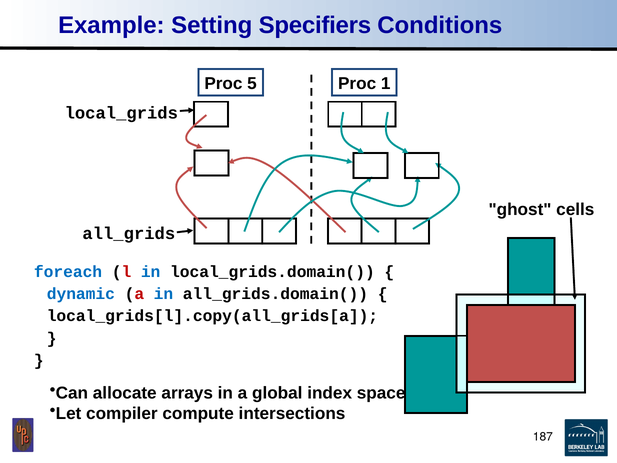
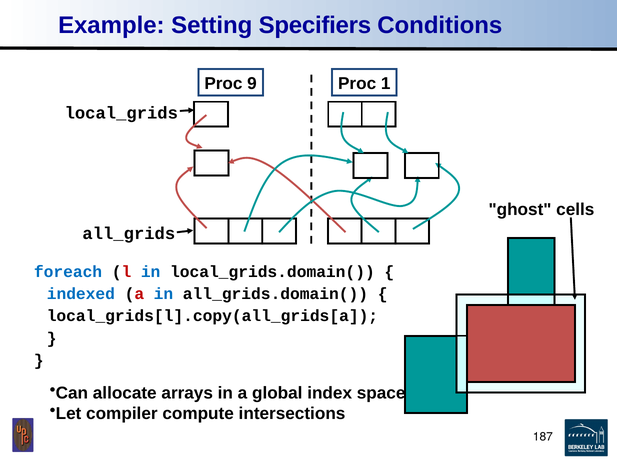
5: 5 -> 9
dynamic: dynamic -> indexed
